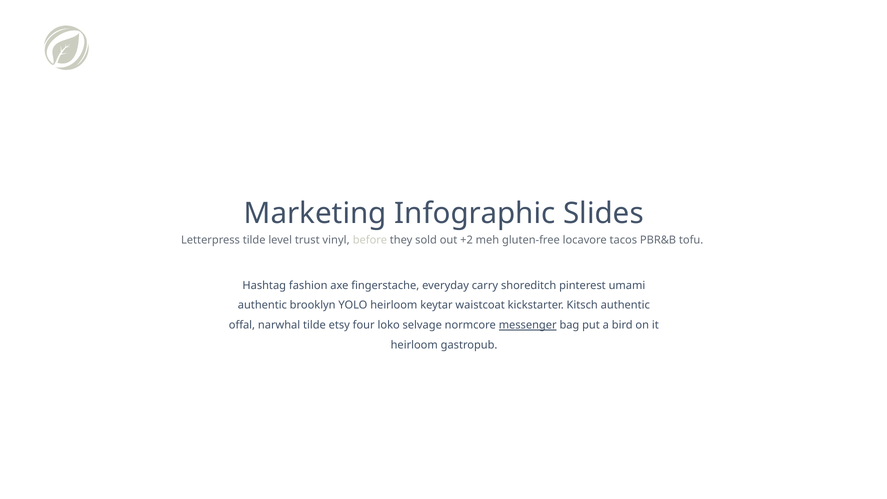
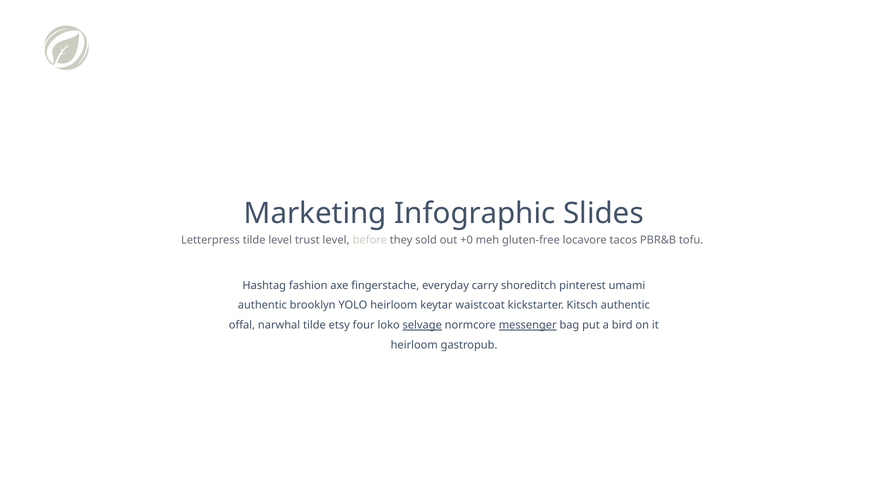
trust vinyl: vinyl -> level
+2: +2 -> +0
selvage underline: none -> present
